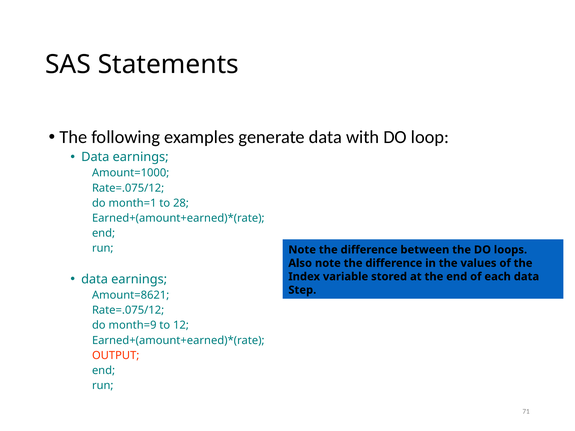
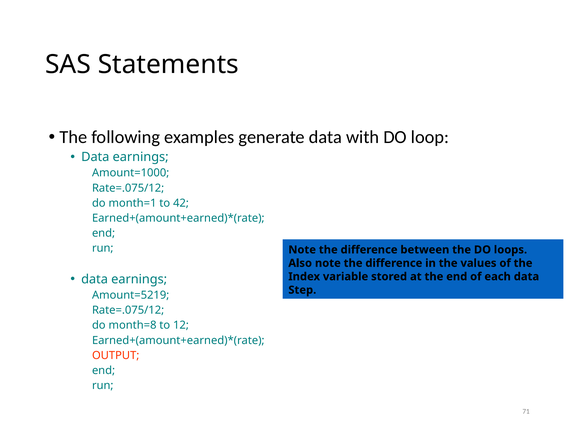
28: 28 -> 42
Amount=8621: Amount=8621 -> Amount=5219
month=9: month=9 -> month=8
